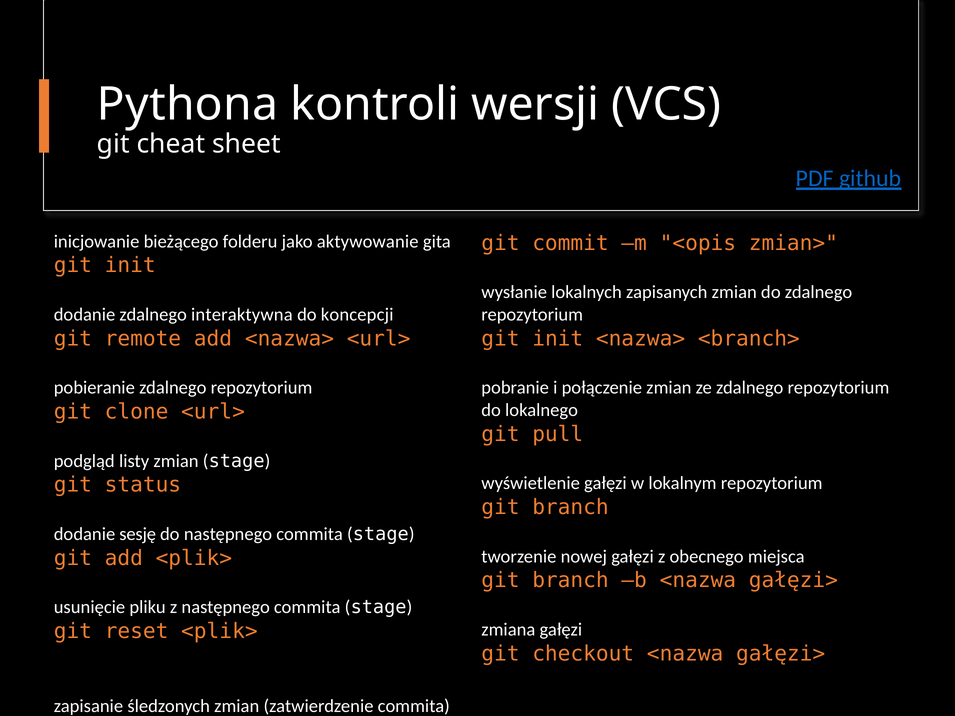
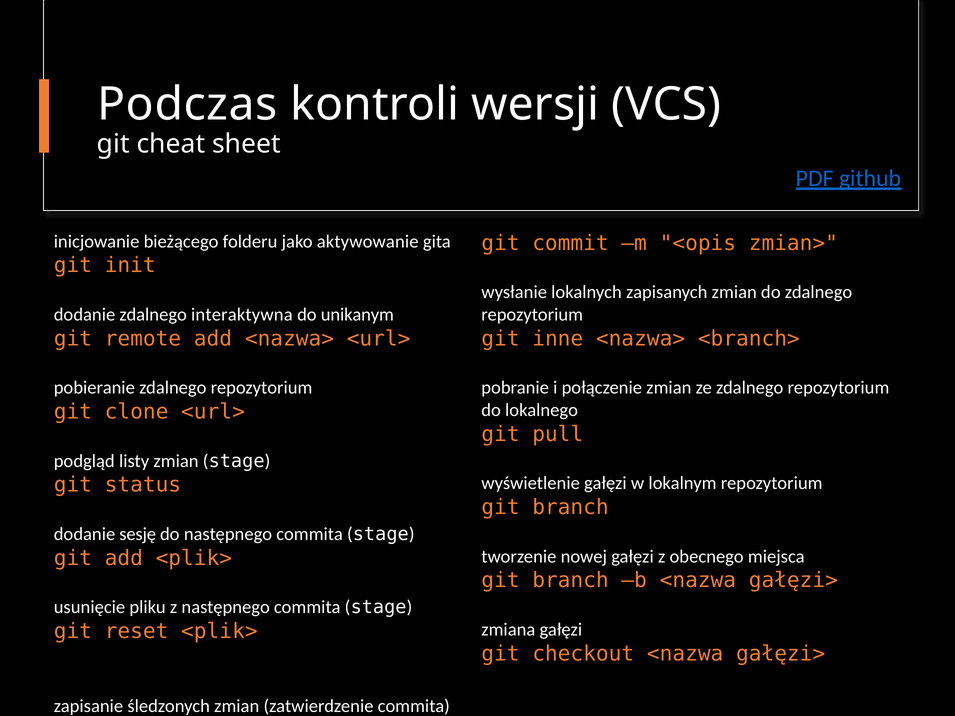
Pythona: Pythona -> Podczas
koncepcji: koncepcji -> unikanym
init at (558, 339): init -> inne
